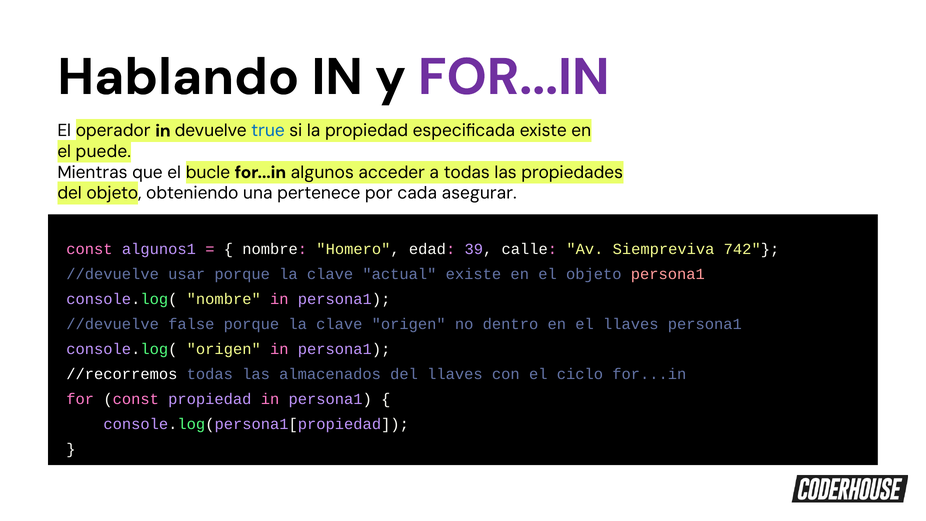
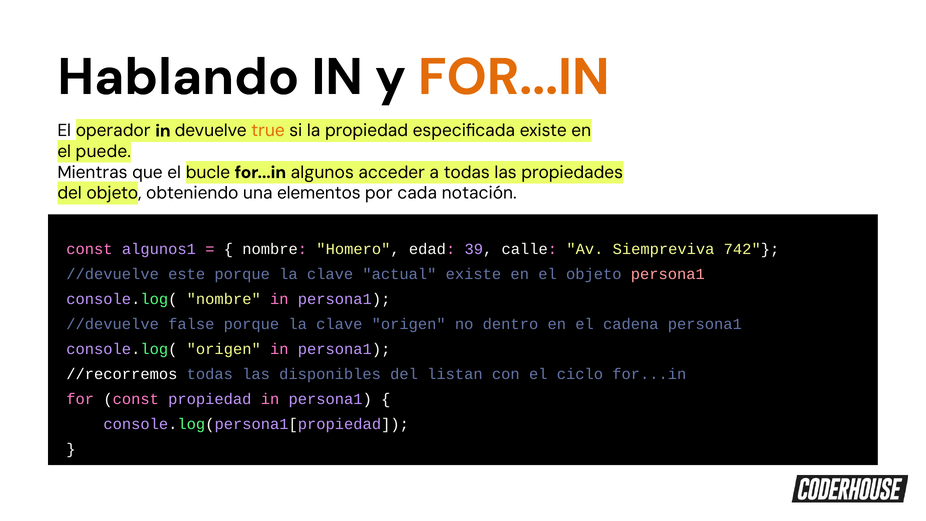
FOR...IN at (514, 77) colour: purple -> orange
true colour: blue -> orange
pertenece: pertenece -> elementos
asegurar: asegurar -> notación
usar: usar -> este
el llaves: llaves -> cadena
almacenados: almacenados -> disponibles
del llaves: llaves -> listan
